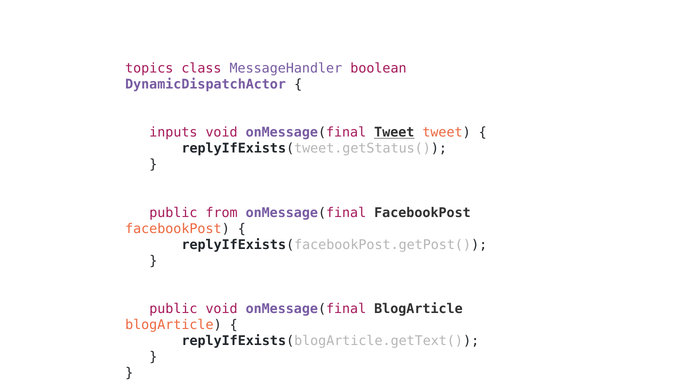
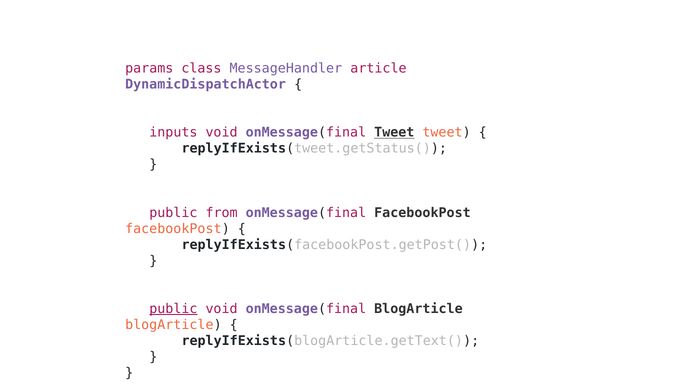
topics: topics -> params
boolean: boolean -> article
public at (173, 309) underline: none -> present
